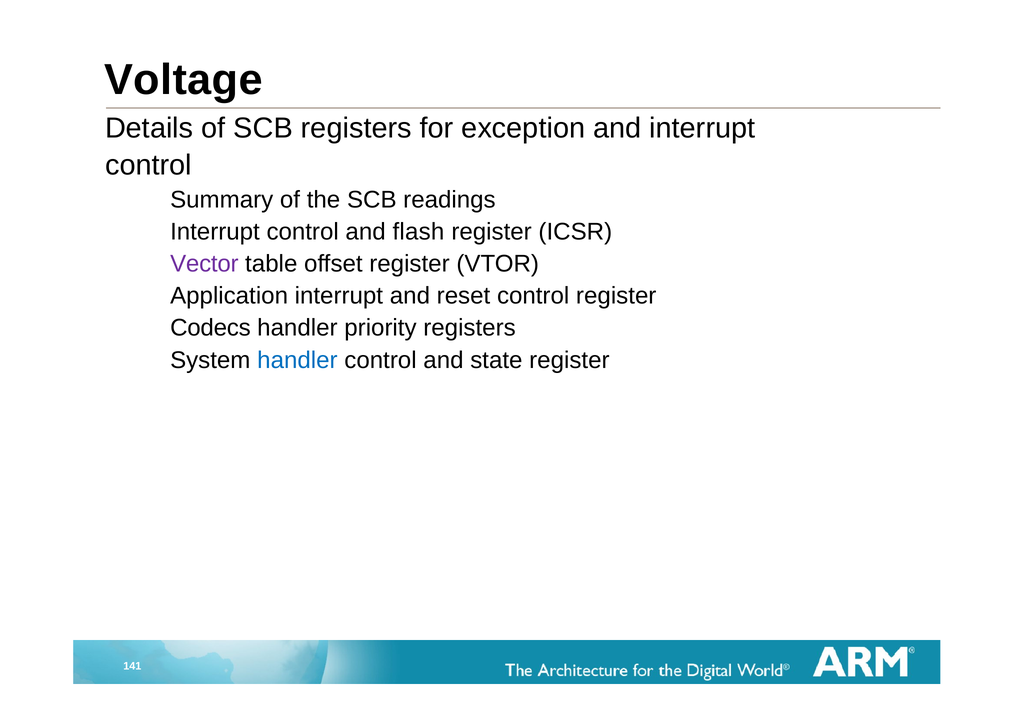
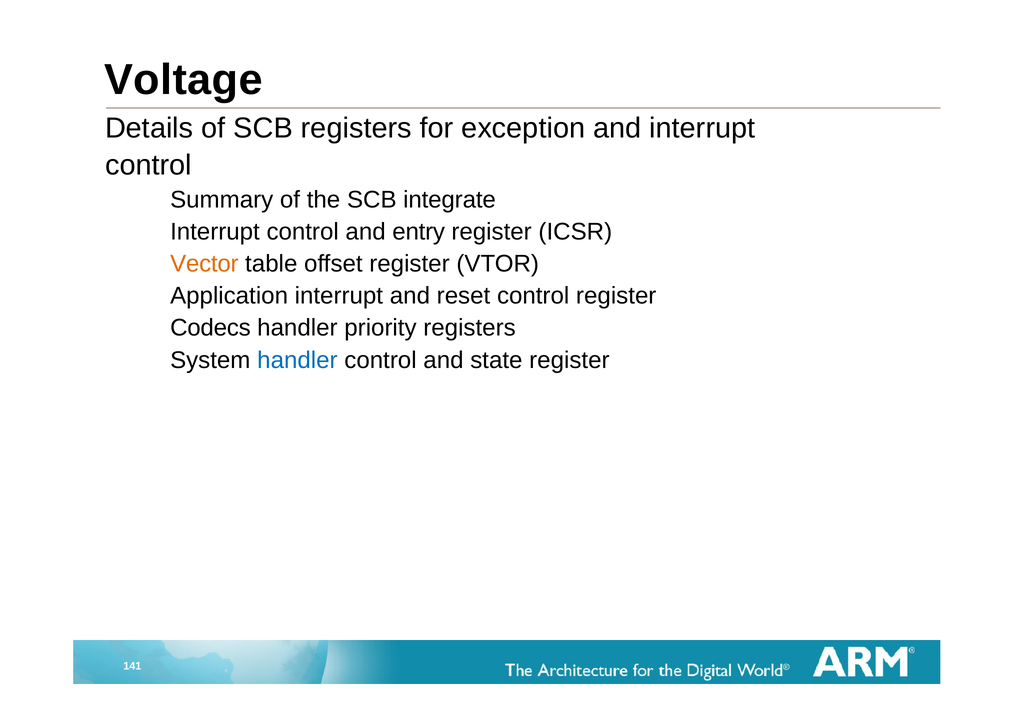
readings: readings -> integrate
flash: flash -> entry
Vector colour: purple -> orange
